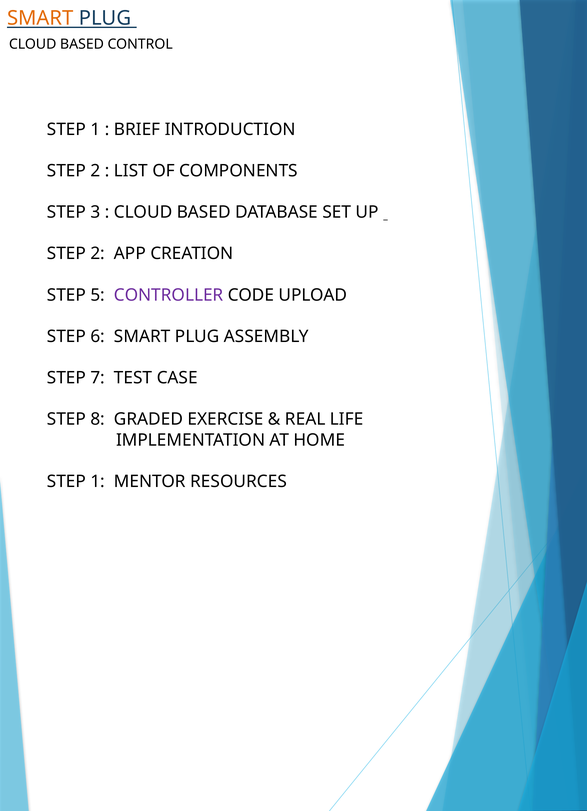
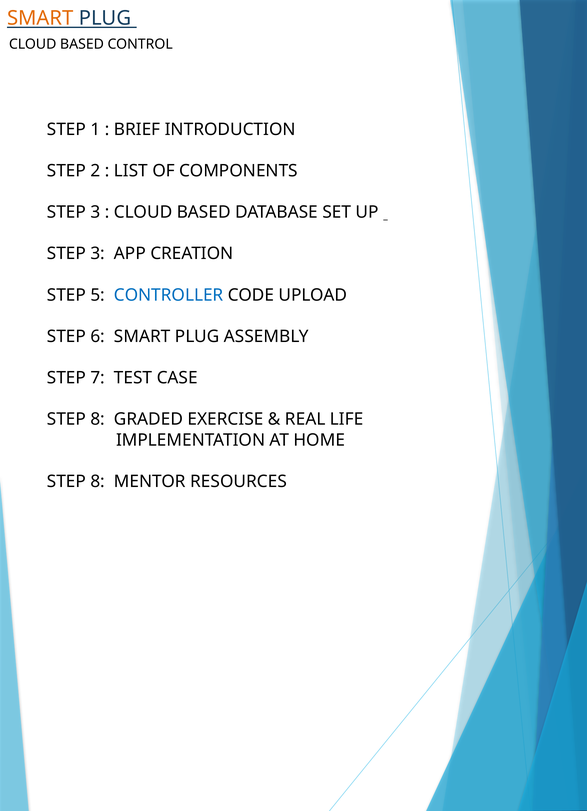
2 at (98, 254): 2 -> 3
CONTROLLER colour: purple -> blue
1 at (98, 482): 1 -> 8
